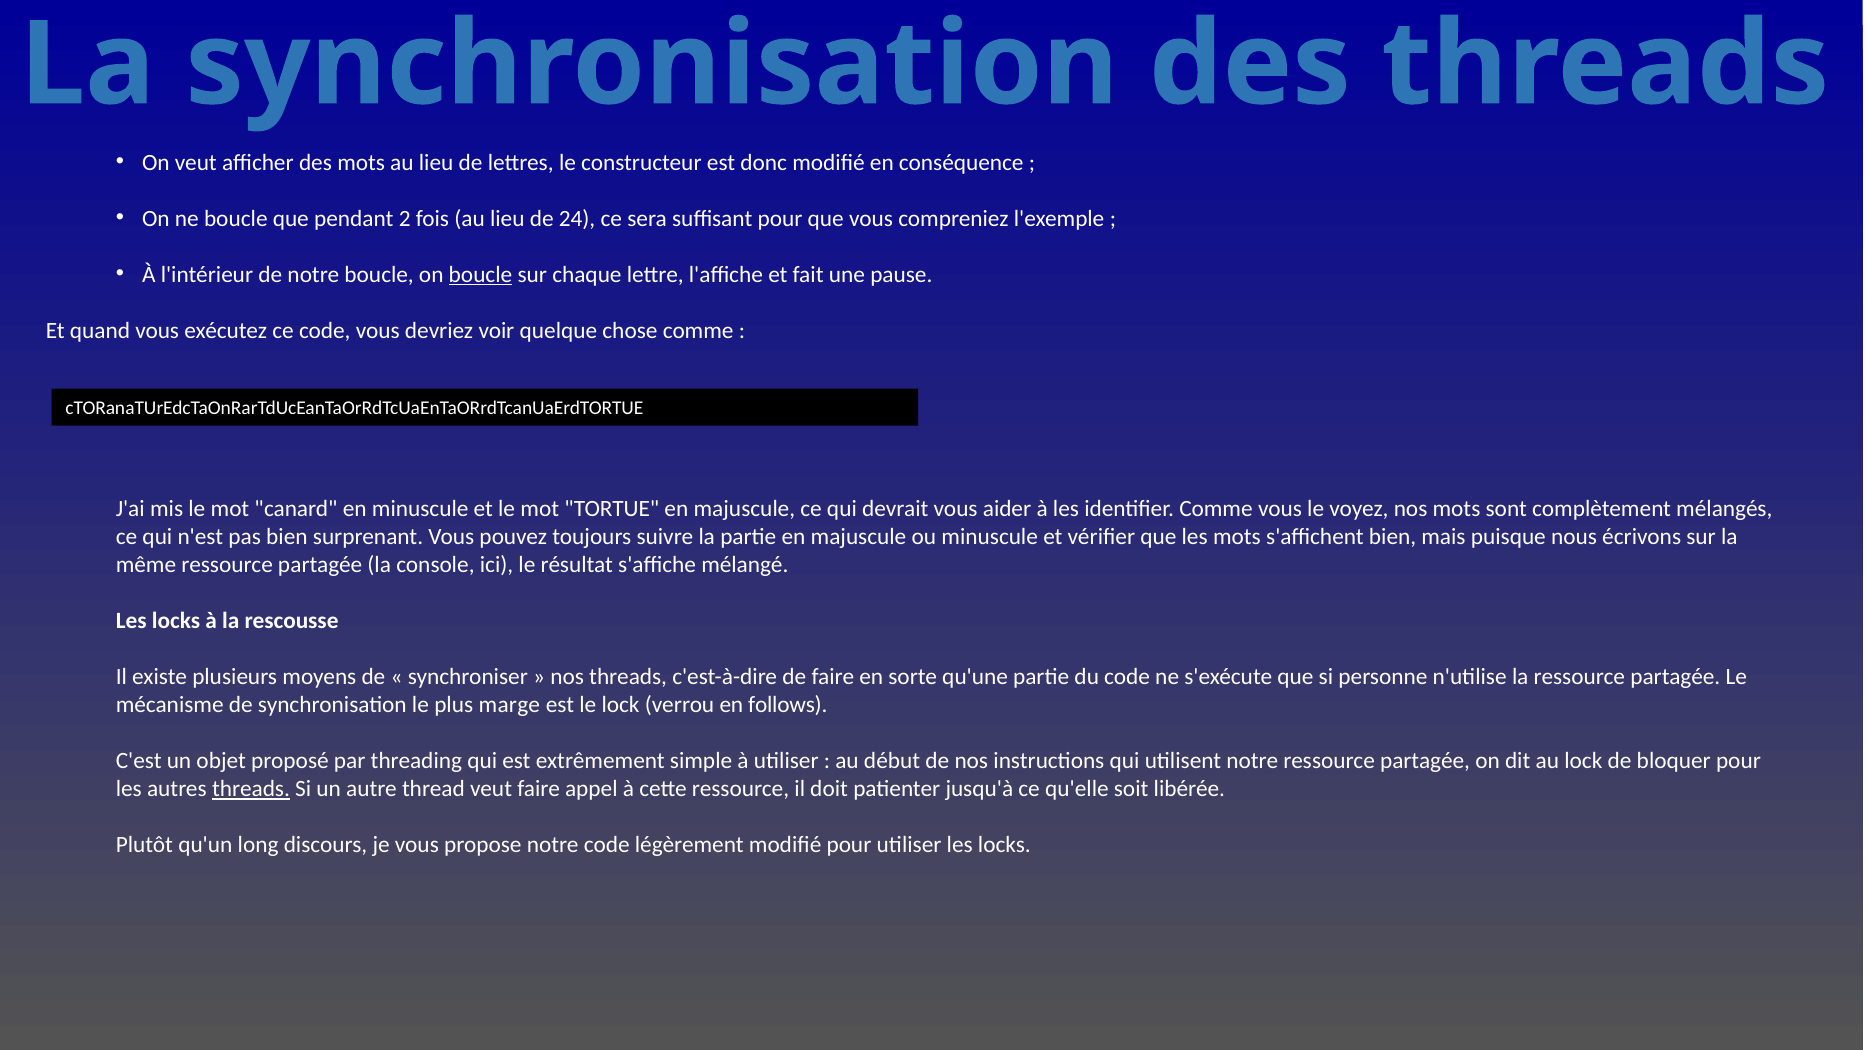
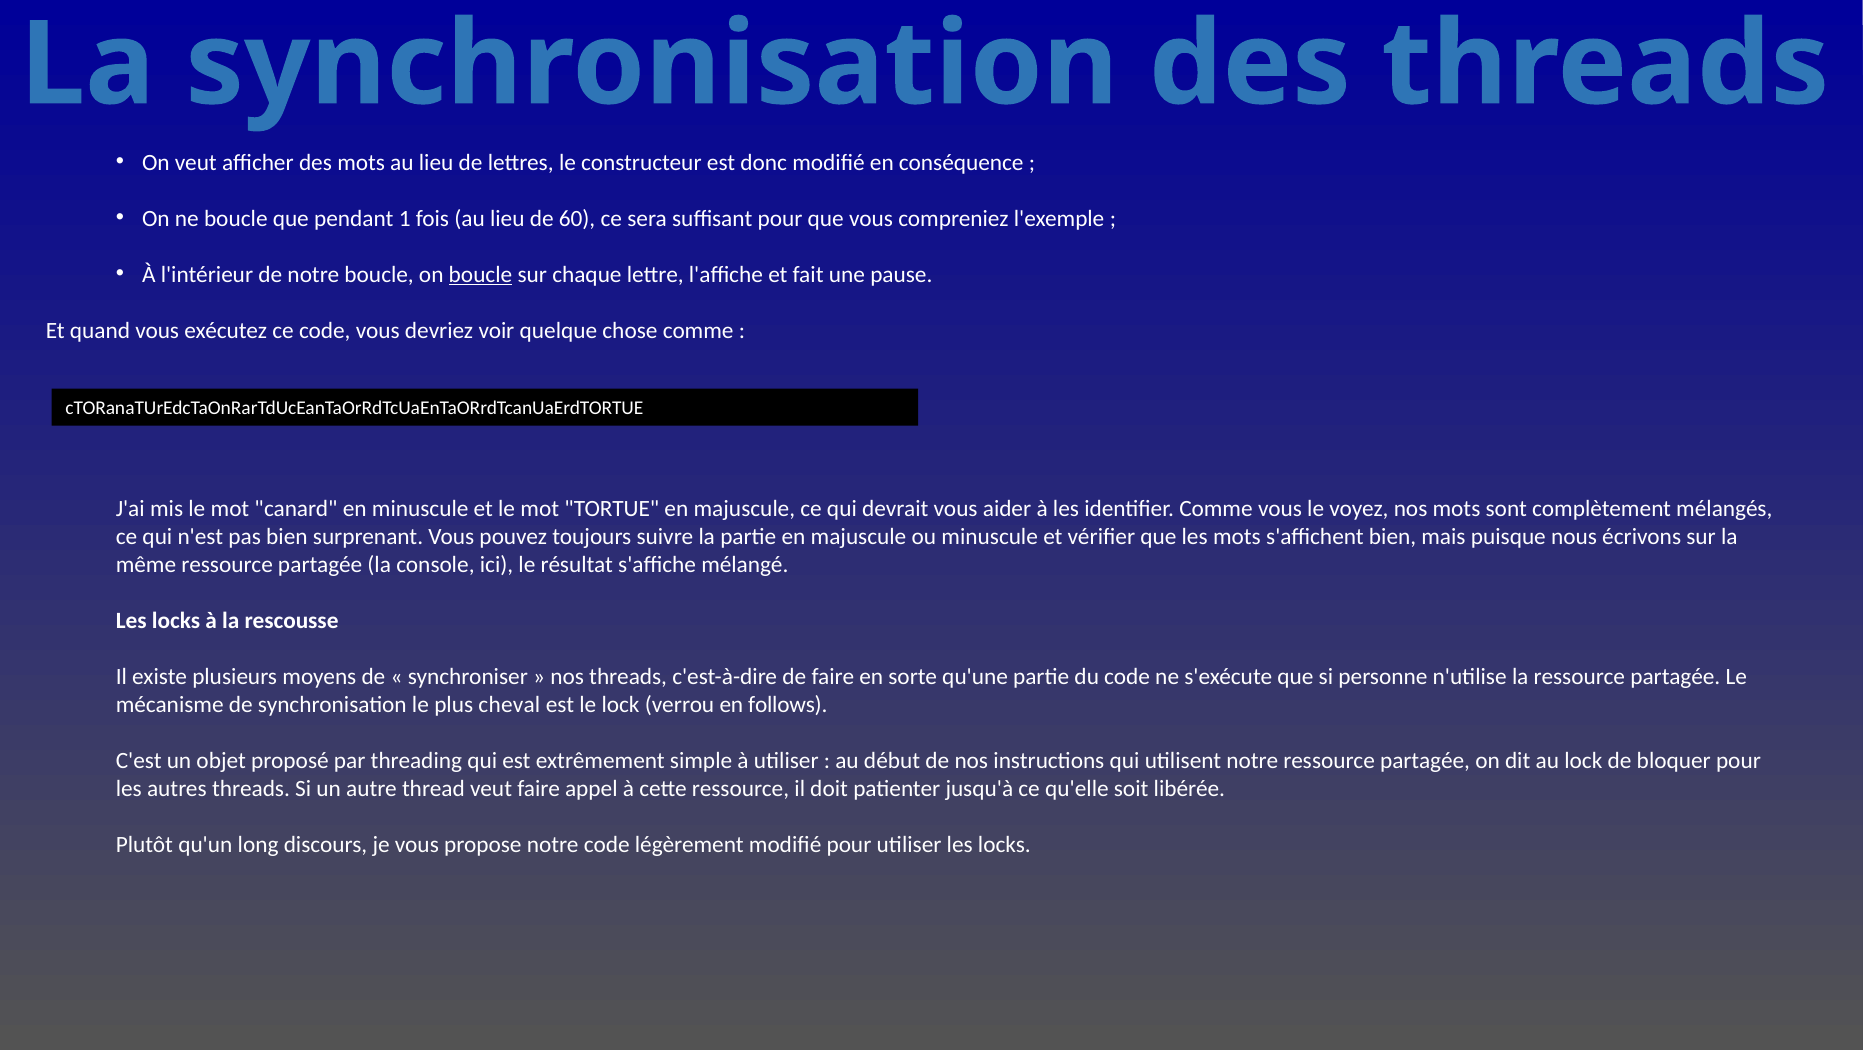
2: 2 -> 1
24: 24 -> 60
marge: marge -> cheval
threads at (251, 789) underline: present -> none
